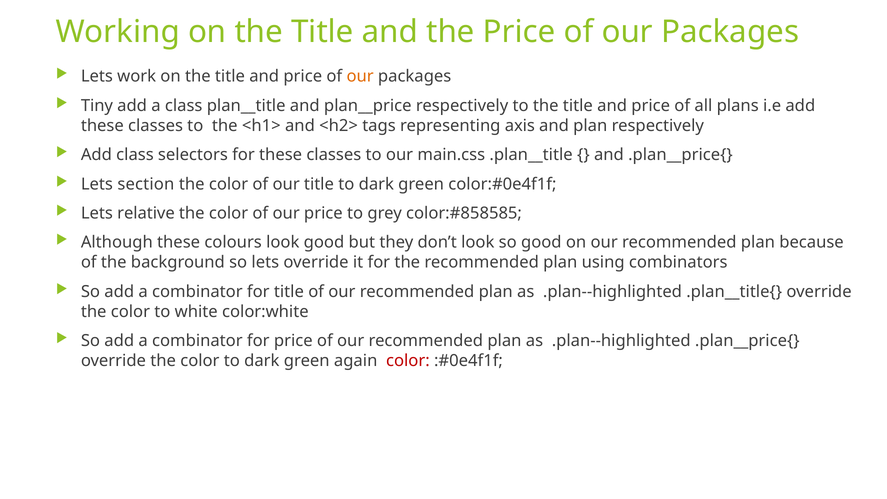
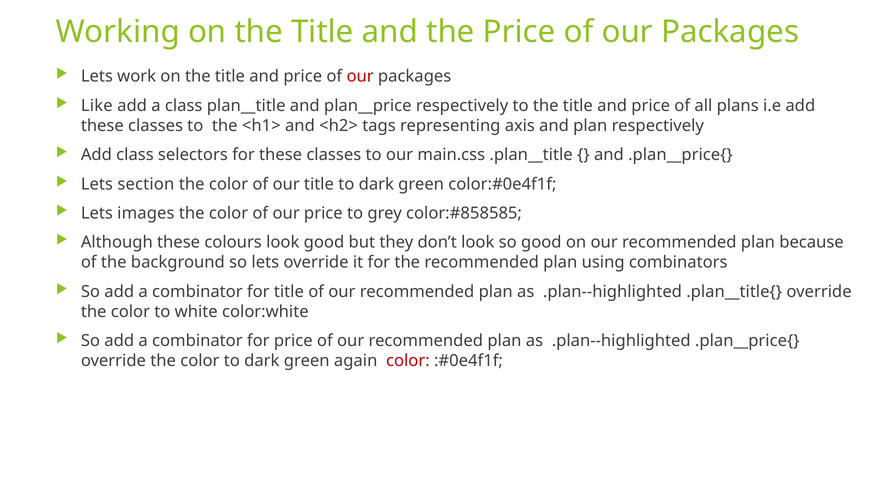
our at (360, 76) colour: orange -> red
Tiny: Tiny -> Like
relative: relative -> images
